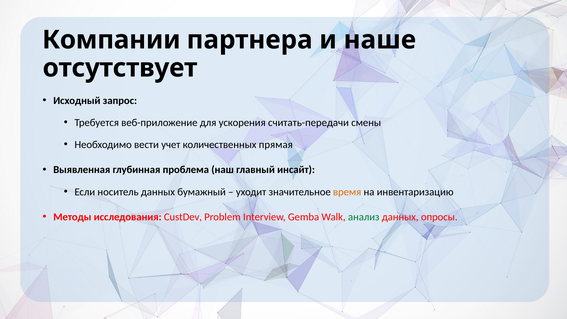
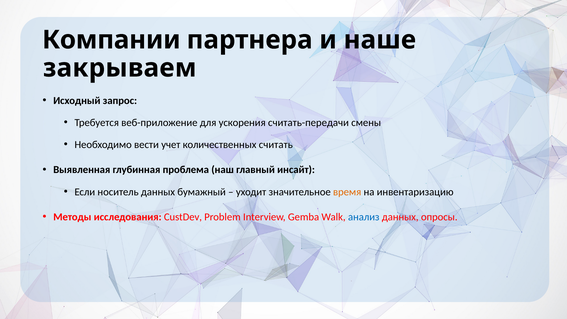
отсутствует: отсутствует -> закрываем
прямая: прямая -> считать
анализ colour: green -> blue
